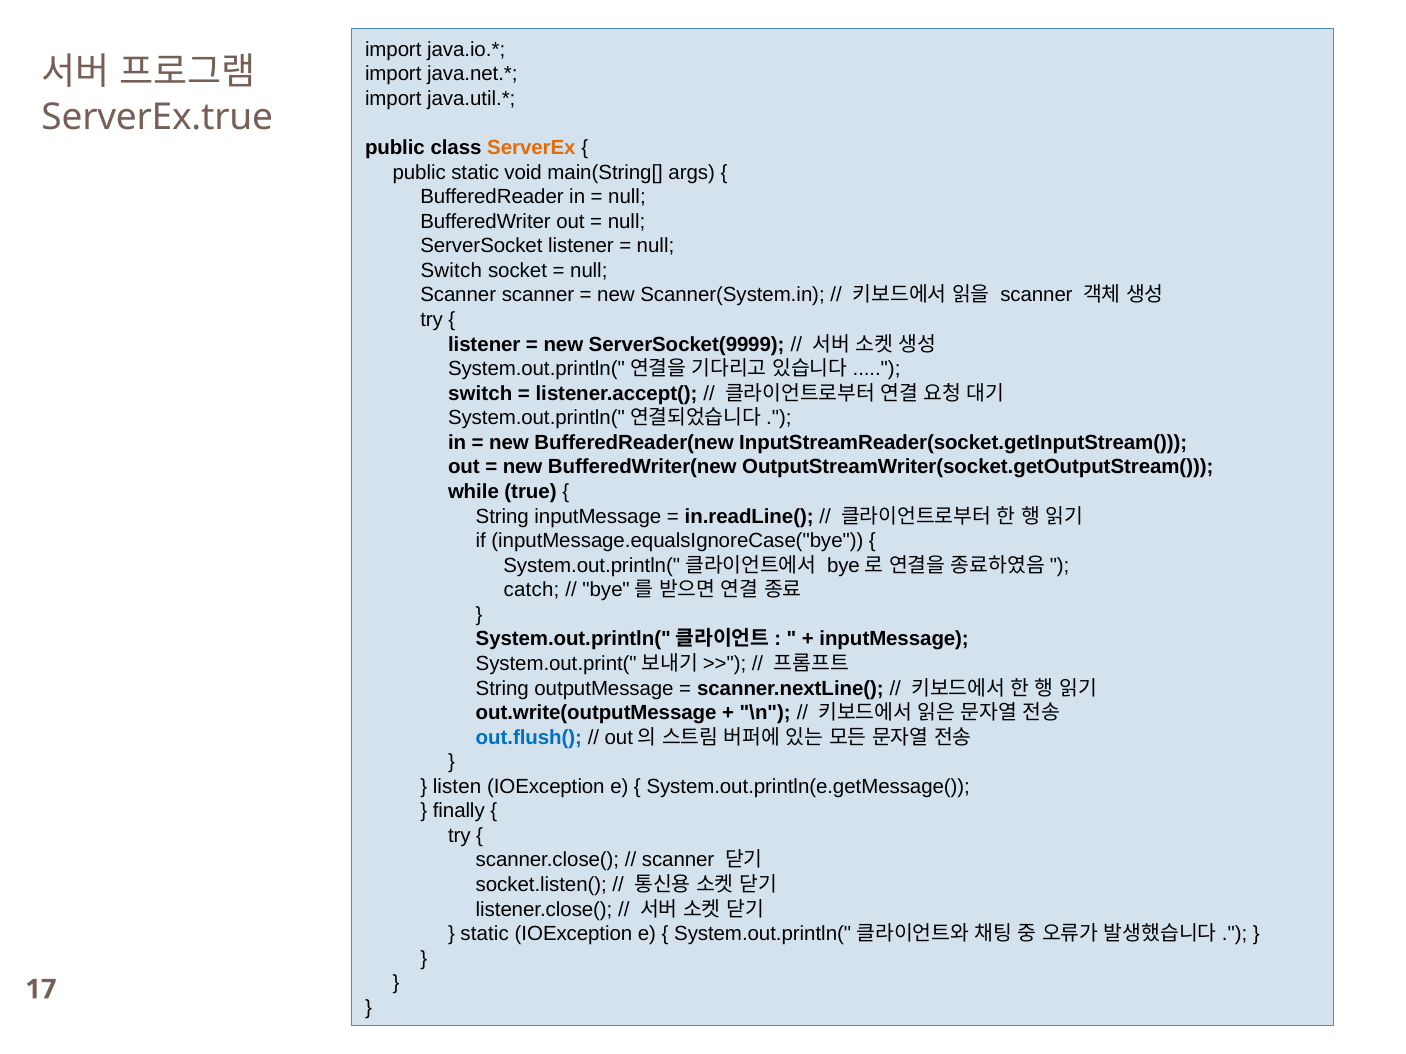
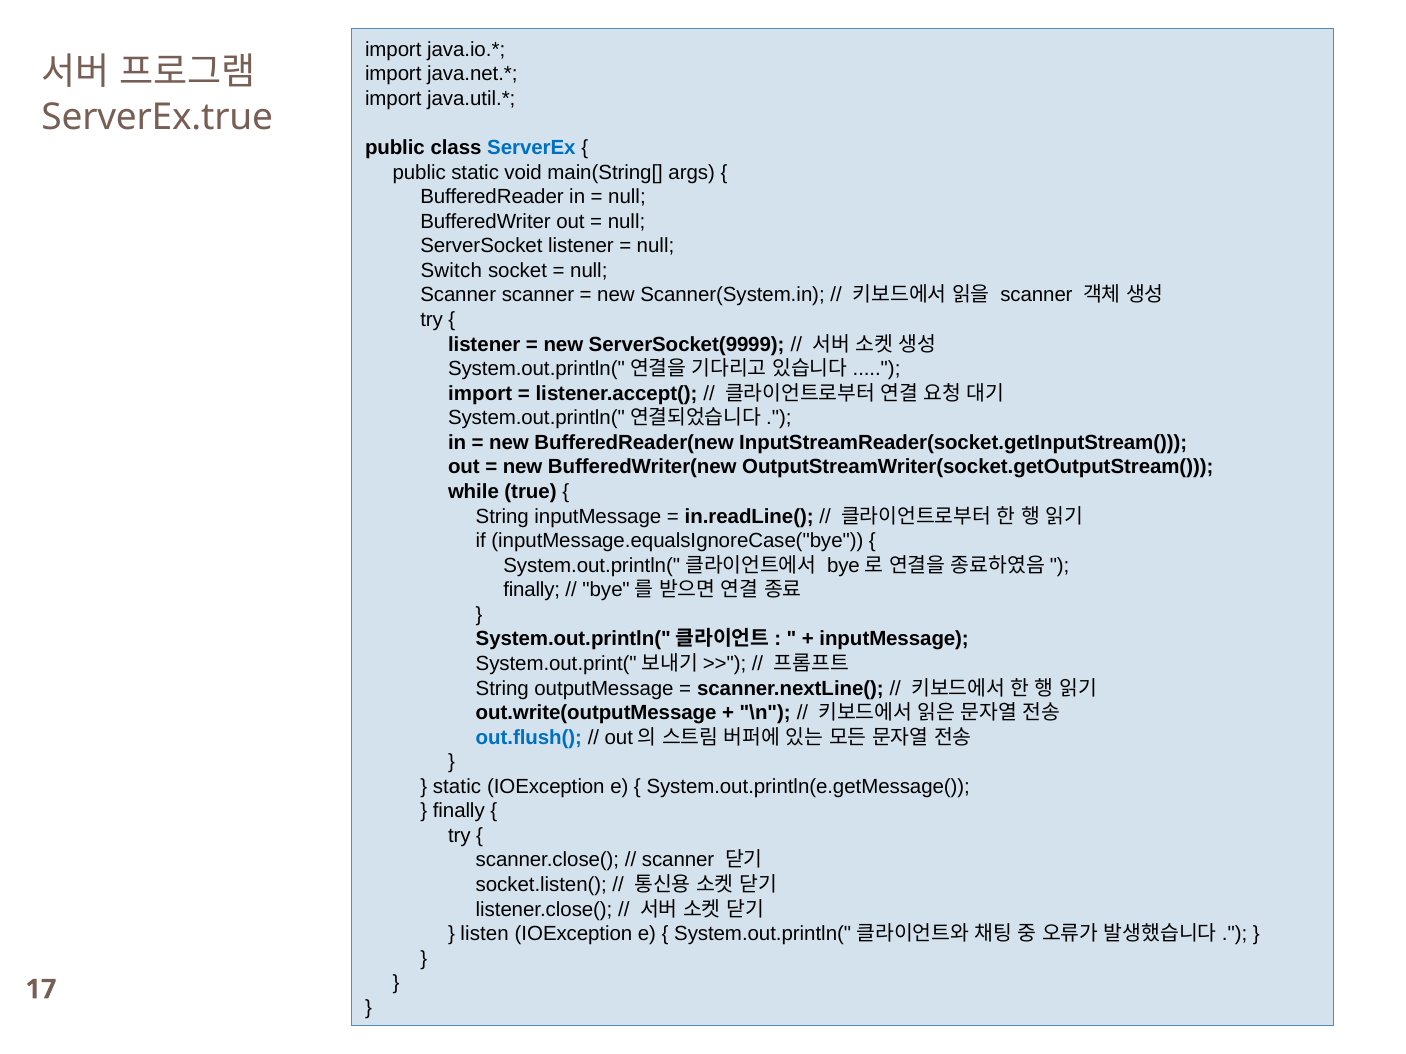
ServerEx colour: orange -> blue
switch at (480, 394): switch -> import
catch at (532, 590): catch -> finally
listen at (457, 787): listen -> static
static at (485, 934): static -> listen
